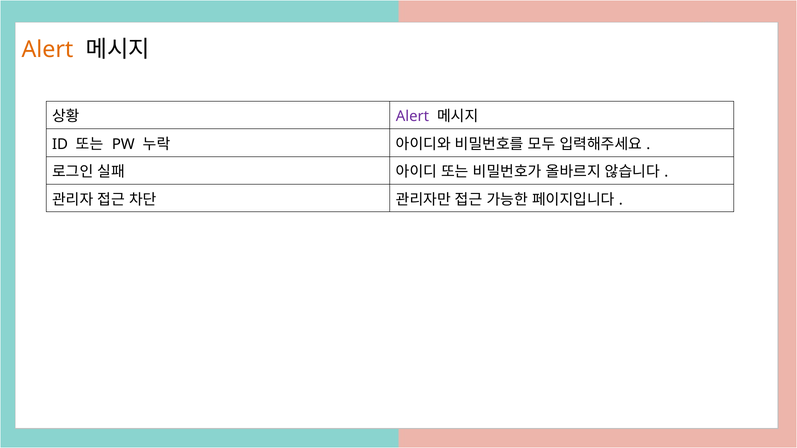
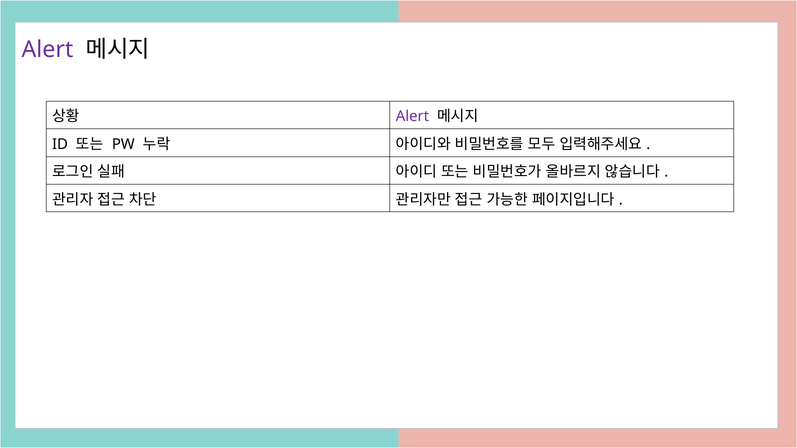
Alert at (47, 49) colour: orange -> purple
